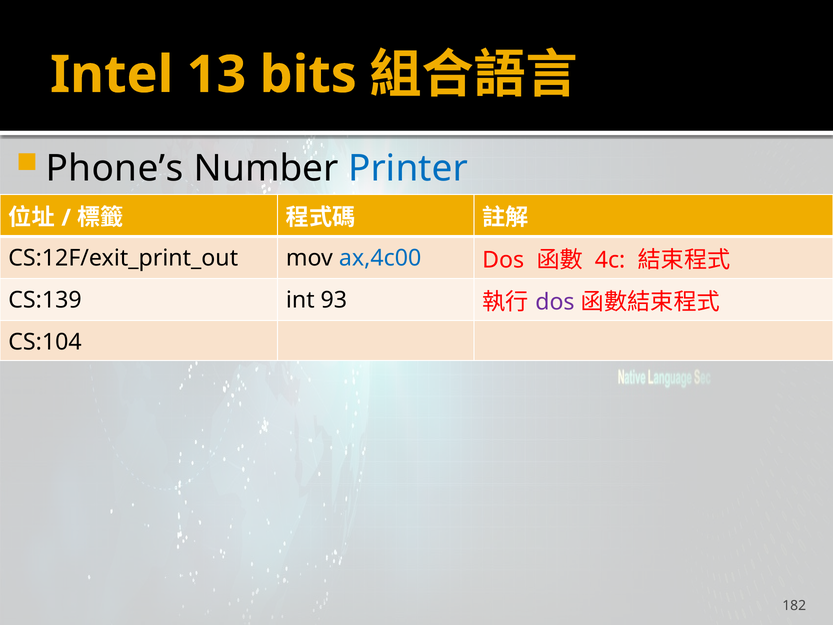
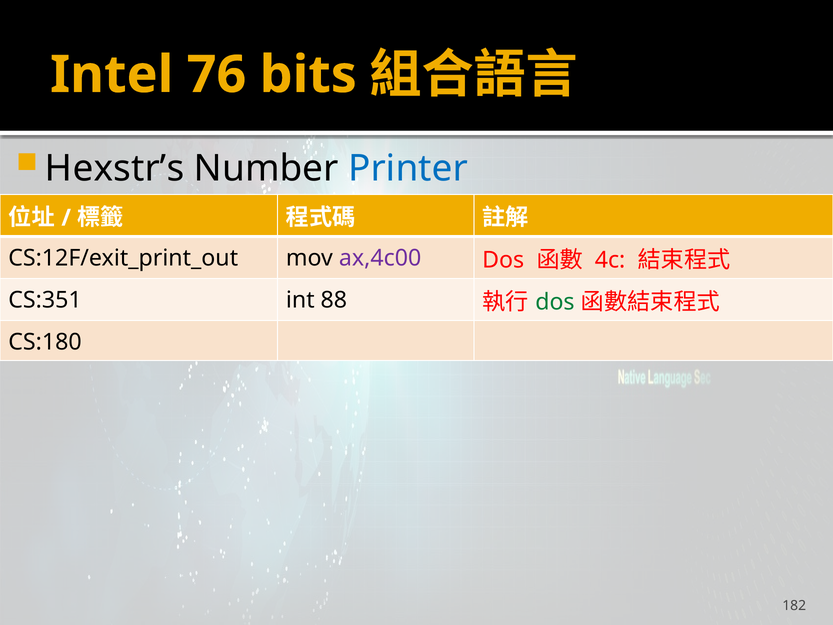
13: 13 -> 76
Phone’s: Phone’s -> Hexstr’s
ax,4c00 colour: blue -> purple
CS:139: CS:139 -> CS:351
93: 93 -> 88
dos at (555, 302) colour: purple -> green
CS:104: CS:104 -> CS:180
